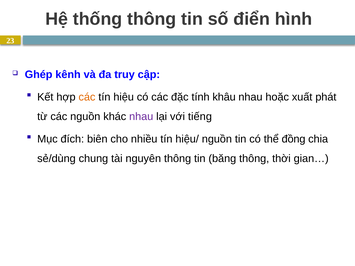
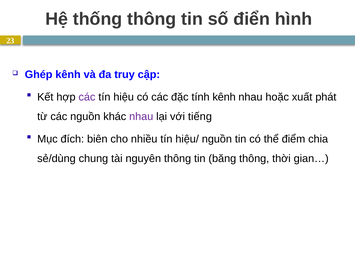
các at (87, 97) colour: orange -> purple
tính khâu: khâu -> kênh
đồng: đồng -> điểm
